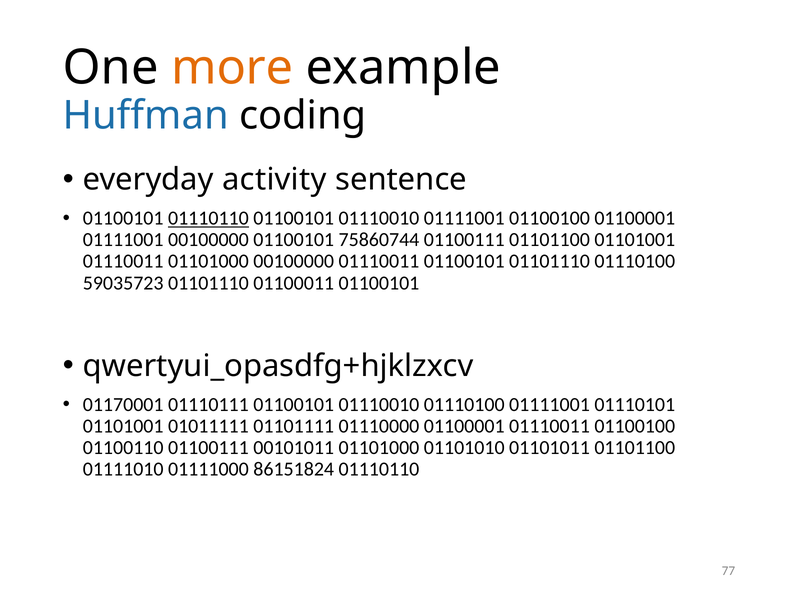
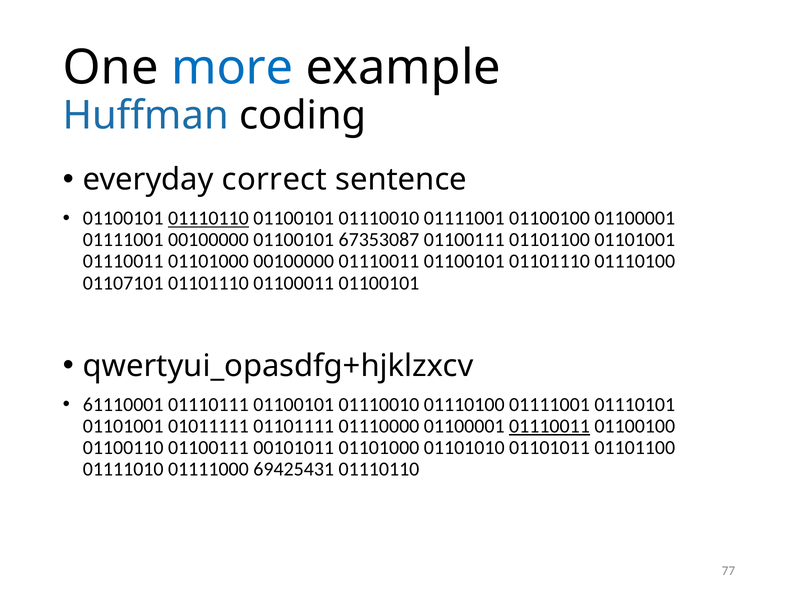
more colour: orange -> blue
activity: activity -> correct
75860744: 75860744 -> 67353087
59035723: 59035723 -> 01107101
01170001: 01170001 -> 61110001
01110011 at (549, 426) underline: none -> present
86151824: 86151824 -> 69425431
